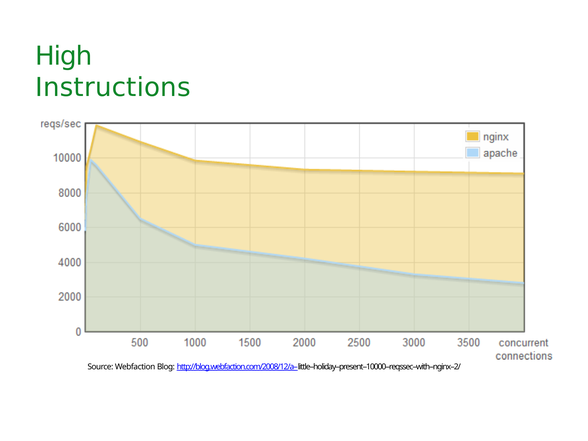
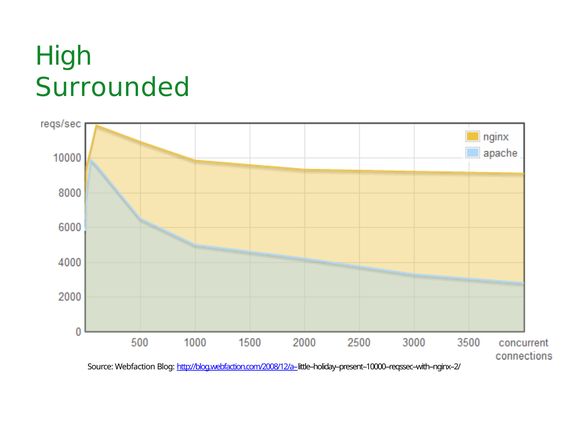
Instructions: Instructions -> Surrounded
